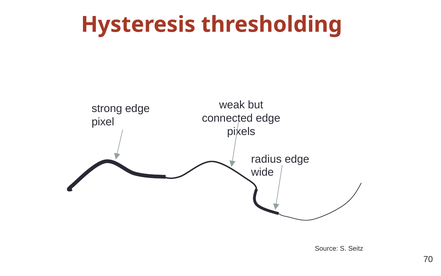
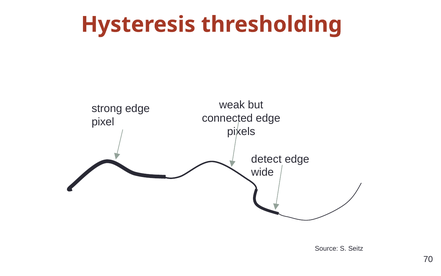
radius: radius -> detect
